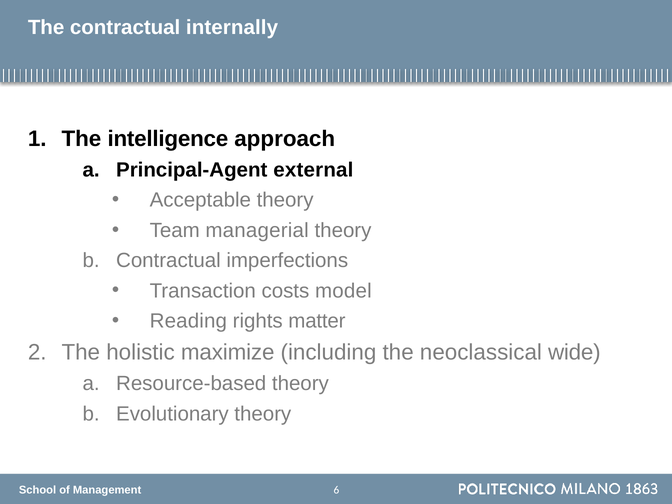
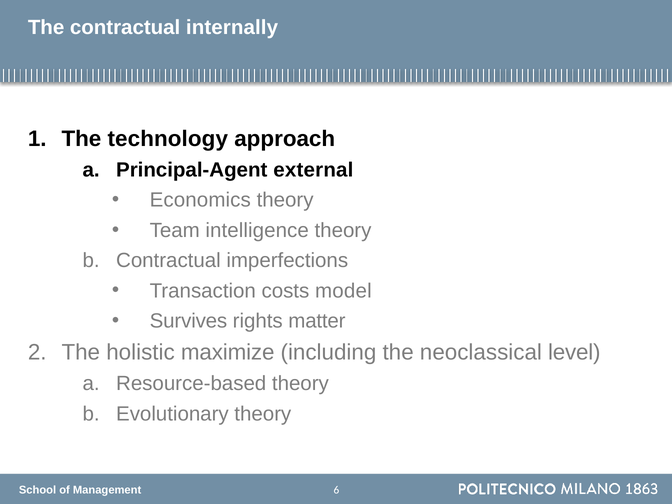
intelligence: intelligence -> technology
Acceptable: Acceptable -> Economics
managerial: managerial -> intelligence
Reading: Reading -> Survives
wide: wide -> level
